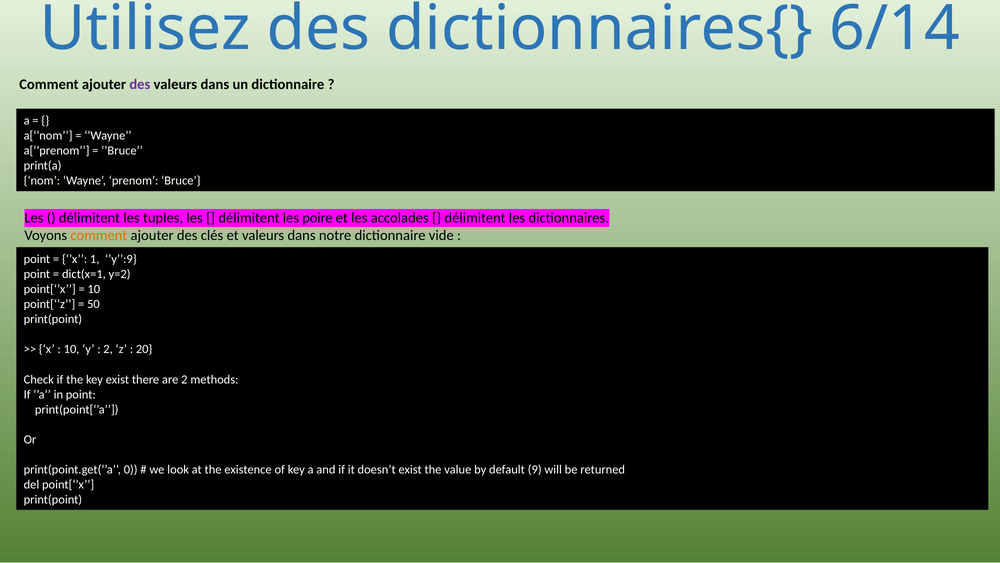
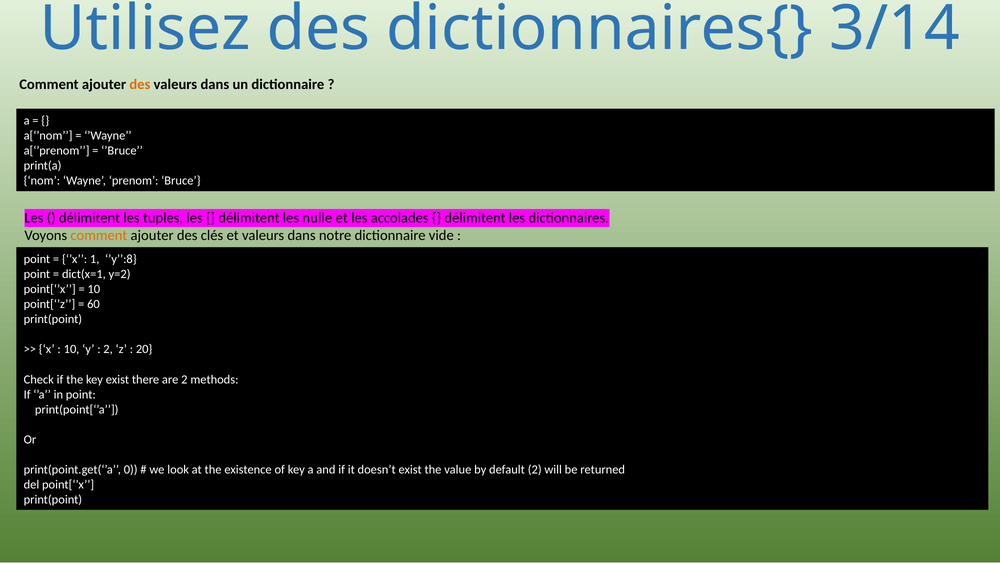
6/14: 6/14 -> 3/14
des at (140, 84) colour: purple -> orange
poire: poire -> nulle
’y’’:9: ’y’’:9 -> ’y’’:8
50: 50 -> 60
default 9: 9 -> 2
